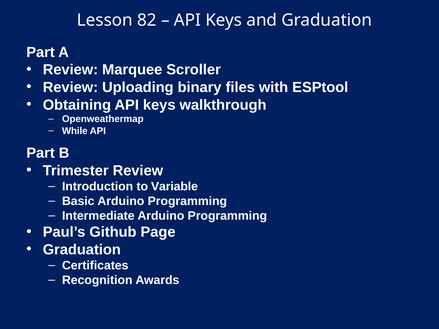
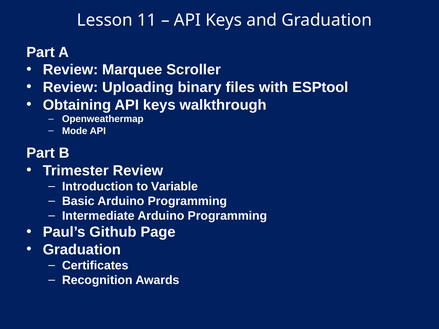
82: 82 -> 11
While: While -> Mode
